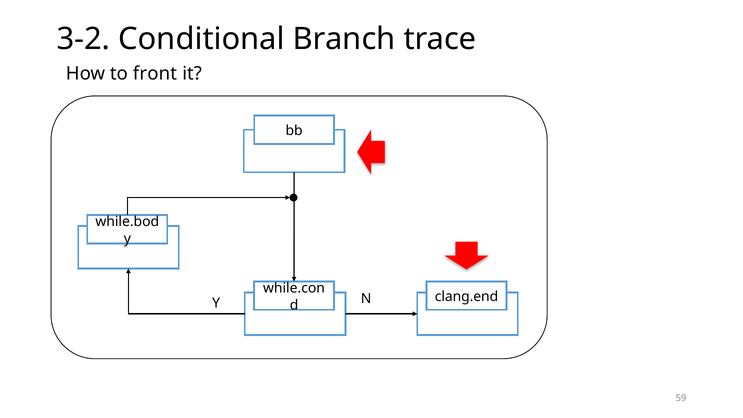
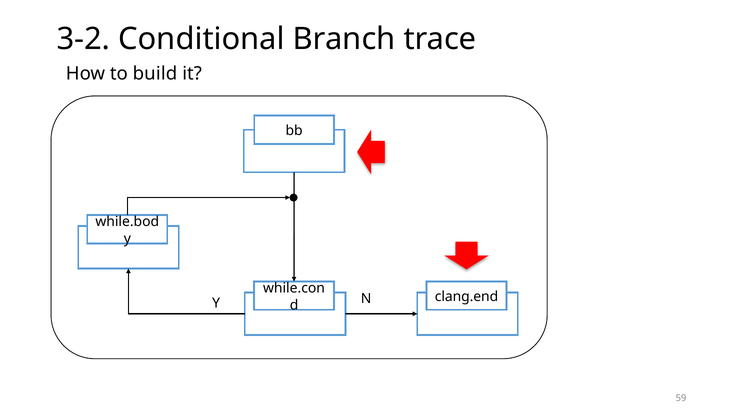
front: front -> build
